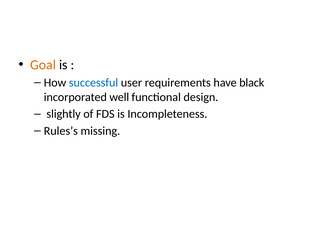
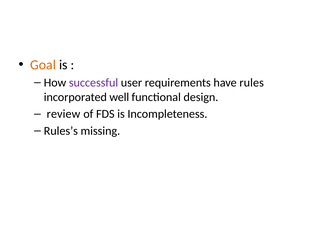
successful colour: blue -> purple
black: black -> rules
slightly: slightly -> review
